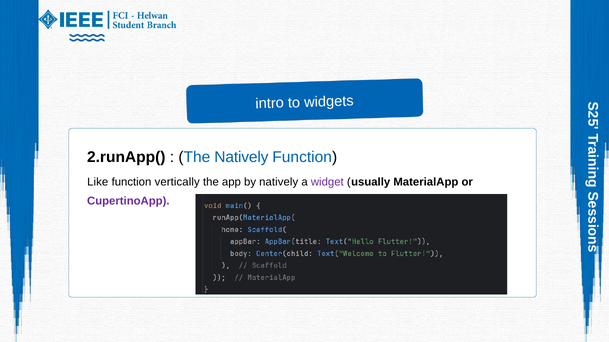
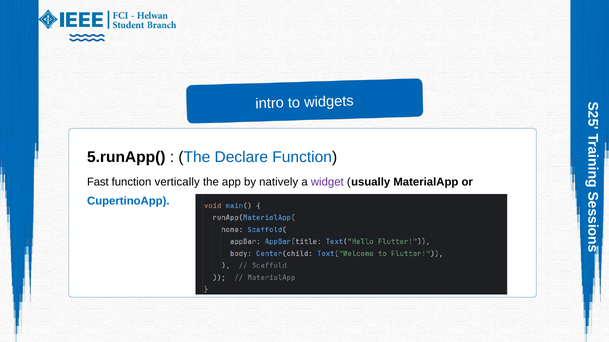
2.runApp(: 2.runApp( -> 5.runApp(
The Natively: Natively -> Declare
Like: Like -> Fast
CupertinoApp colour: purple -> blue
